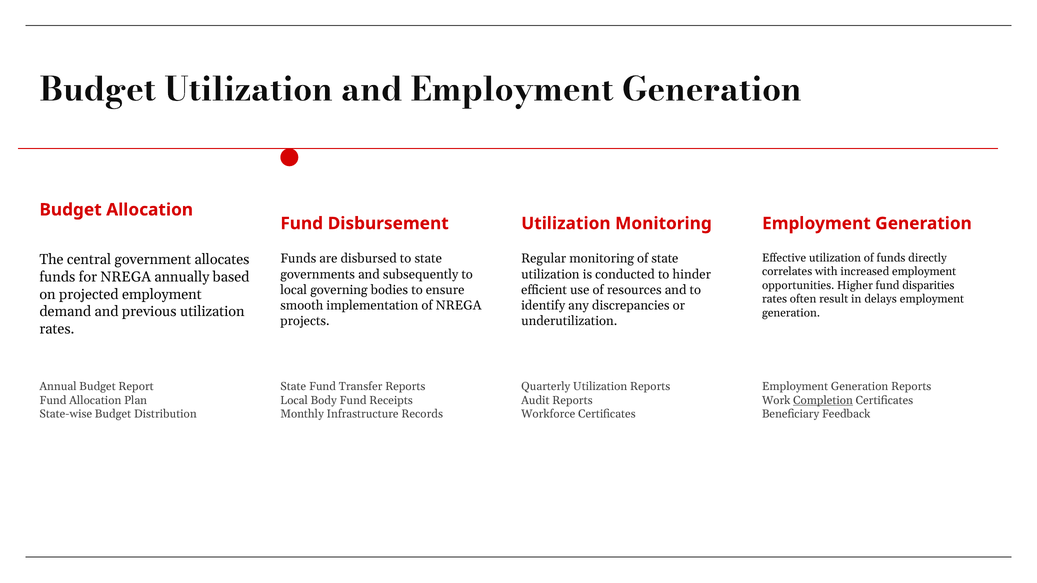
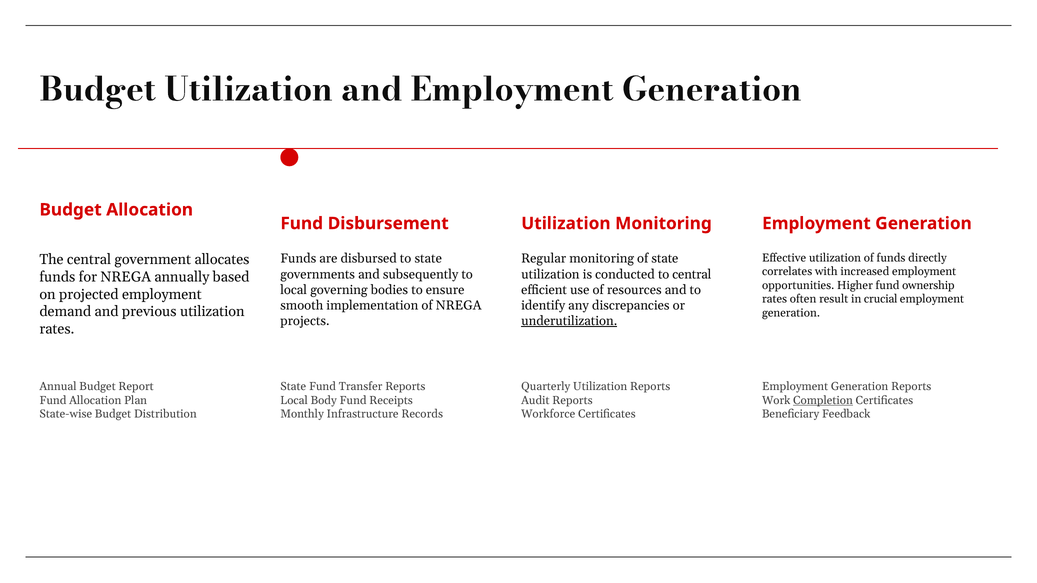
to hinder: hinder -> central
disparities: disparities -> ownership
delays: delays -> crucial
underutilization underline: none -> present
